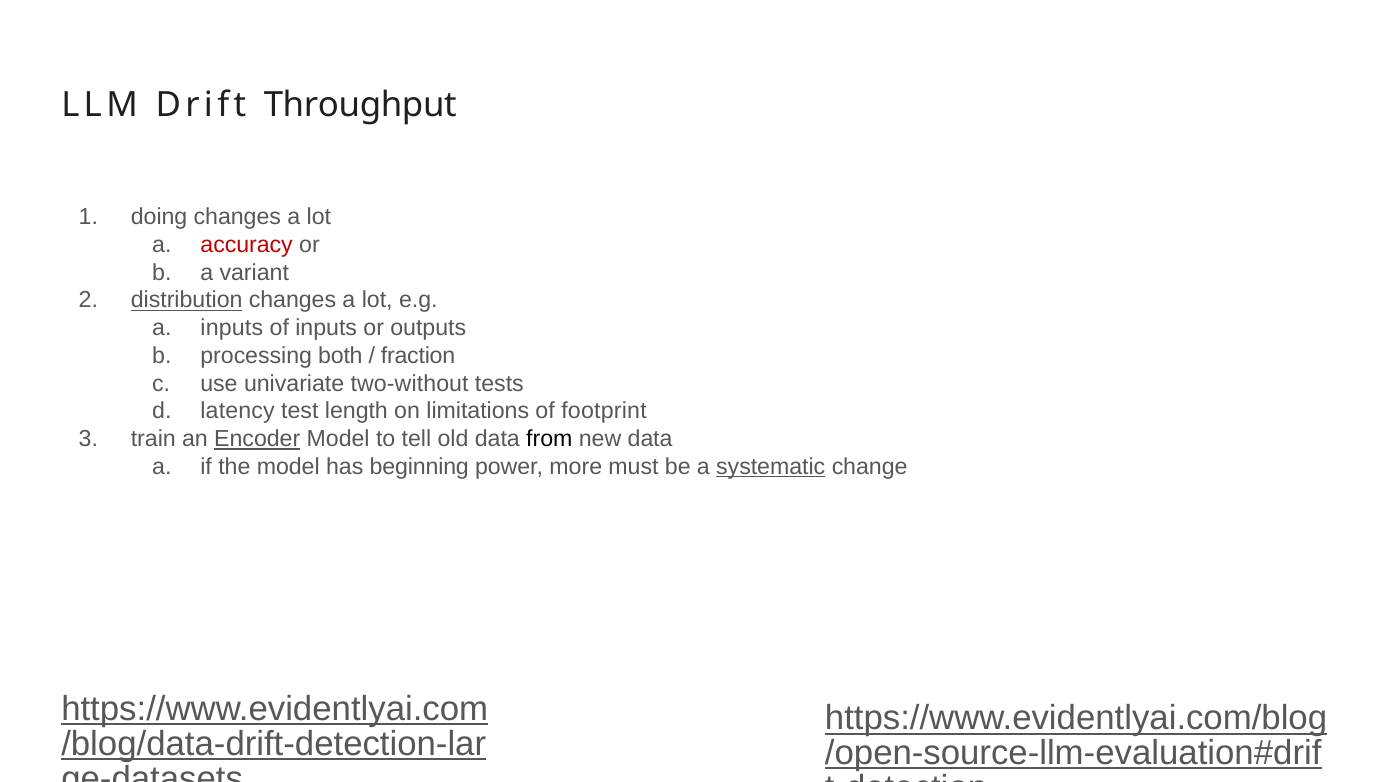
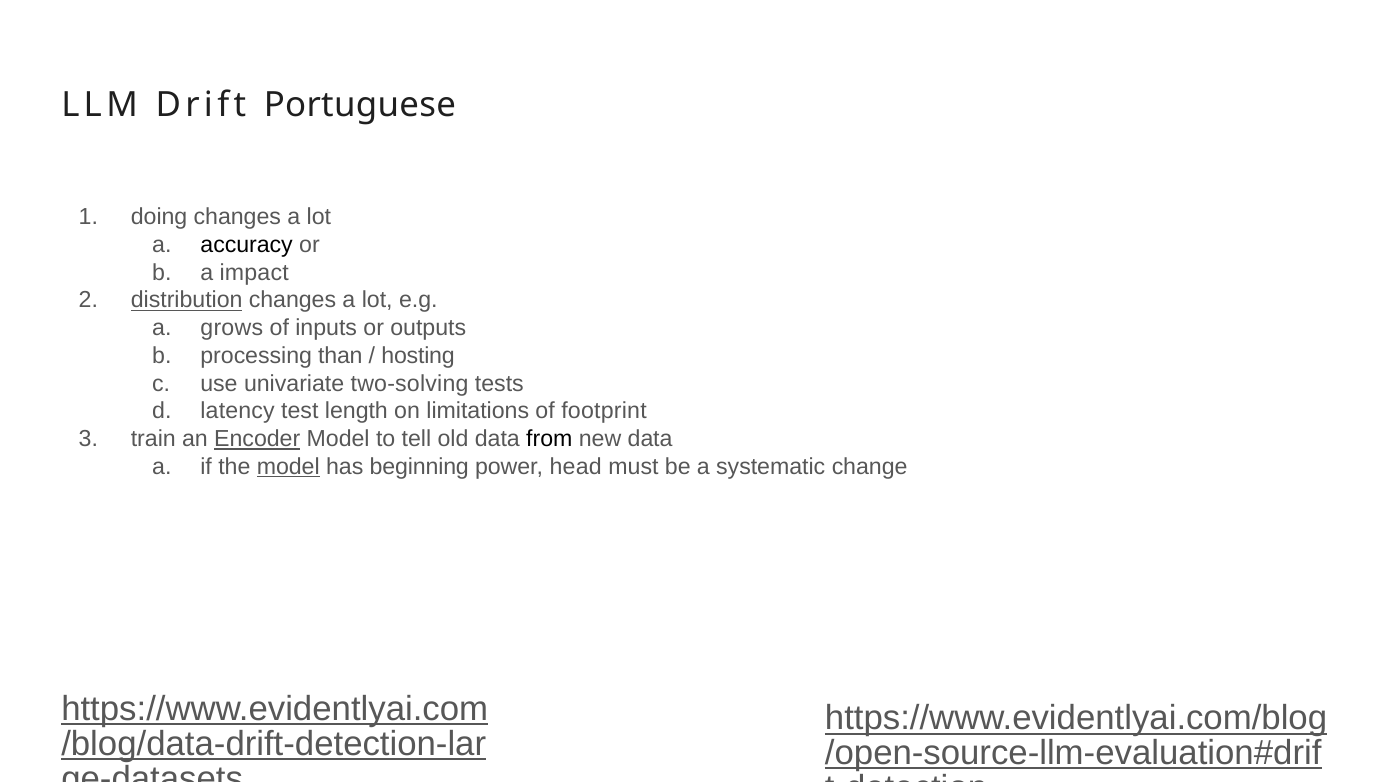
Throughput: Throughput -> Portuguese
accuracy colour: red -> black
variant: variant -> impact
a inputs: inputs -> grows
both: both -> than
fraction: fraction -> hosting
two-without: two-without -> two-solving
model at (288, 467) underline: none -> present
more: more -> head
systematic underline: present -> none
